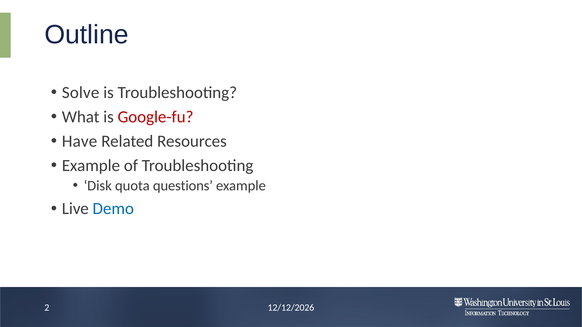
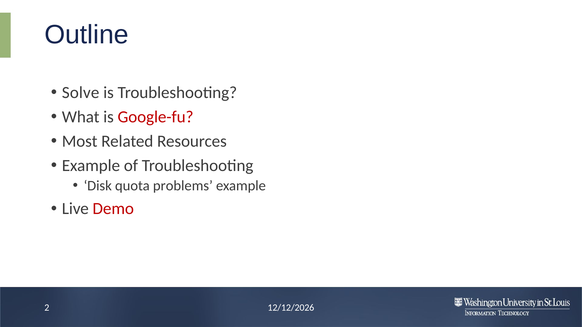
Have: Have -> Most
questions: questions -> problems
Demo colour: blue -> red
